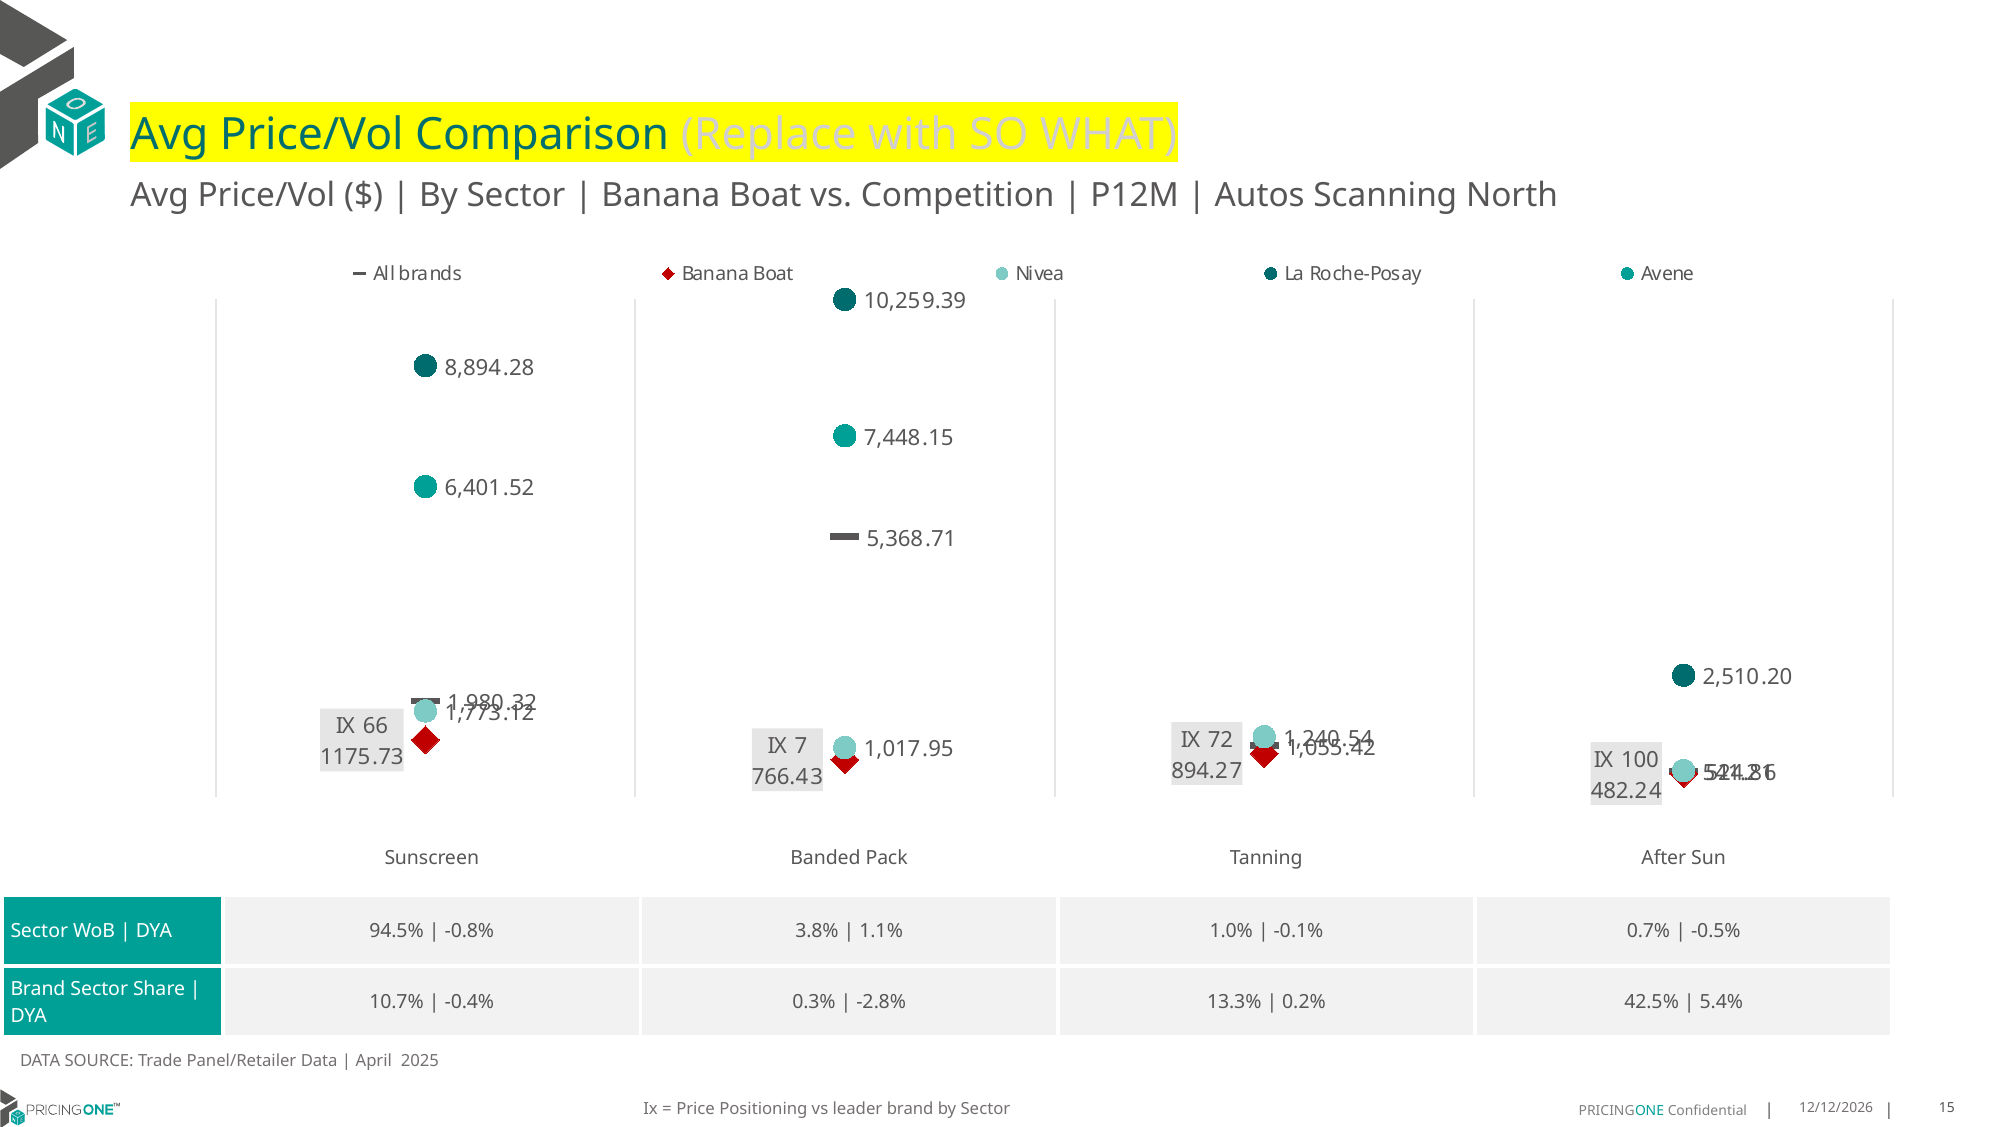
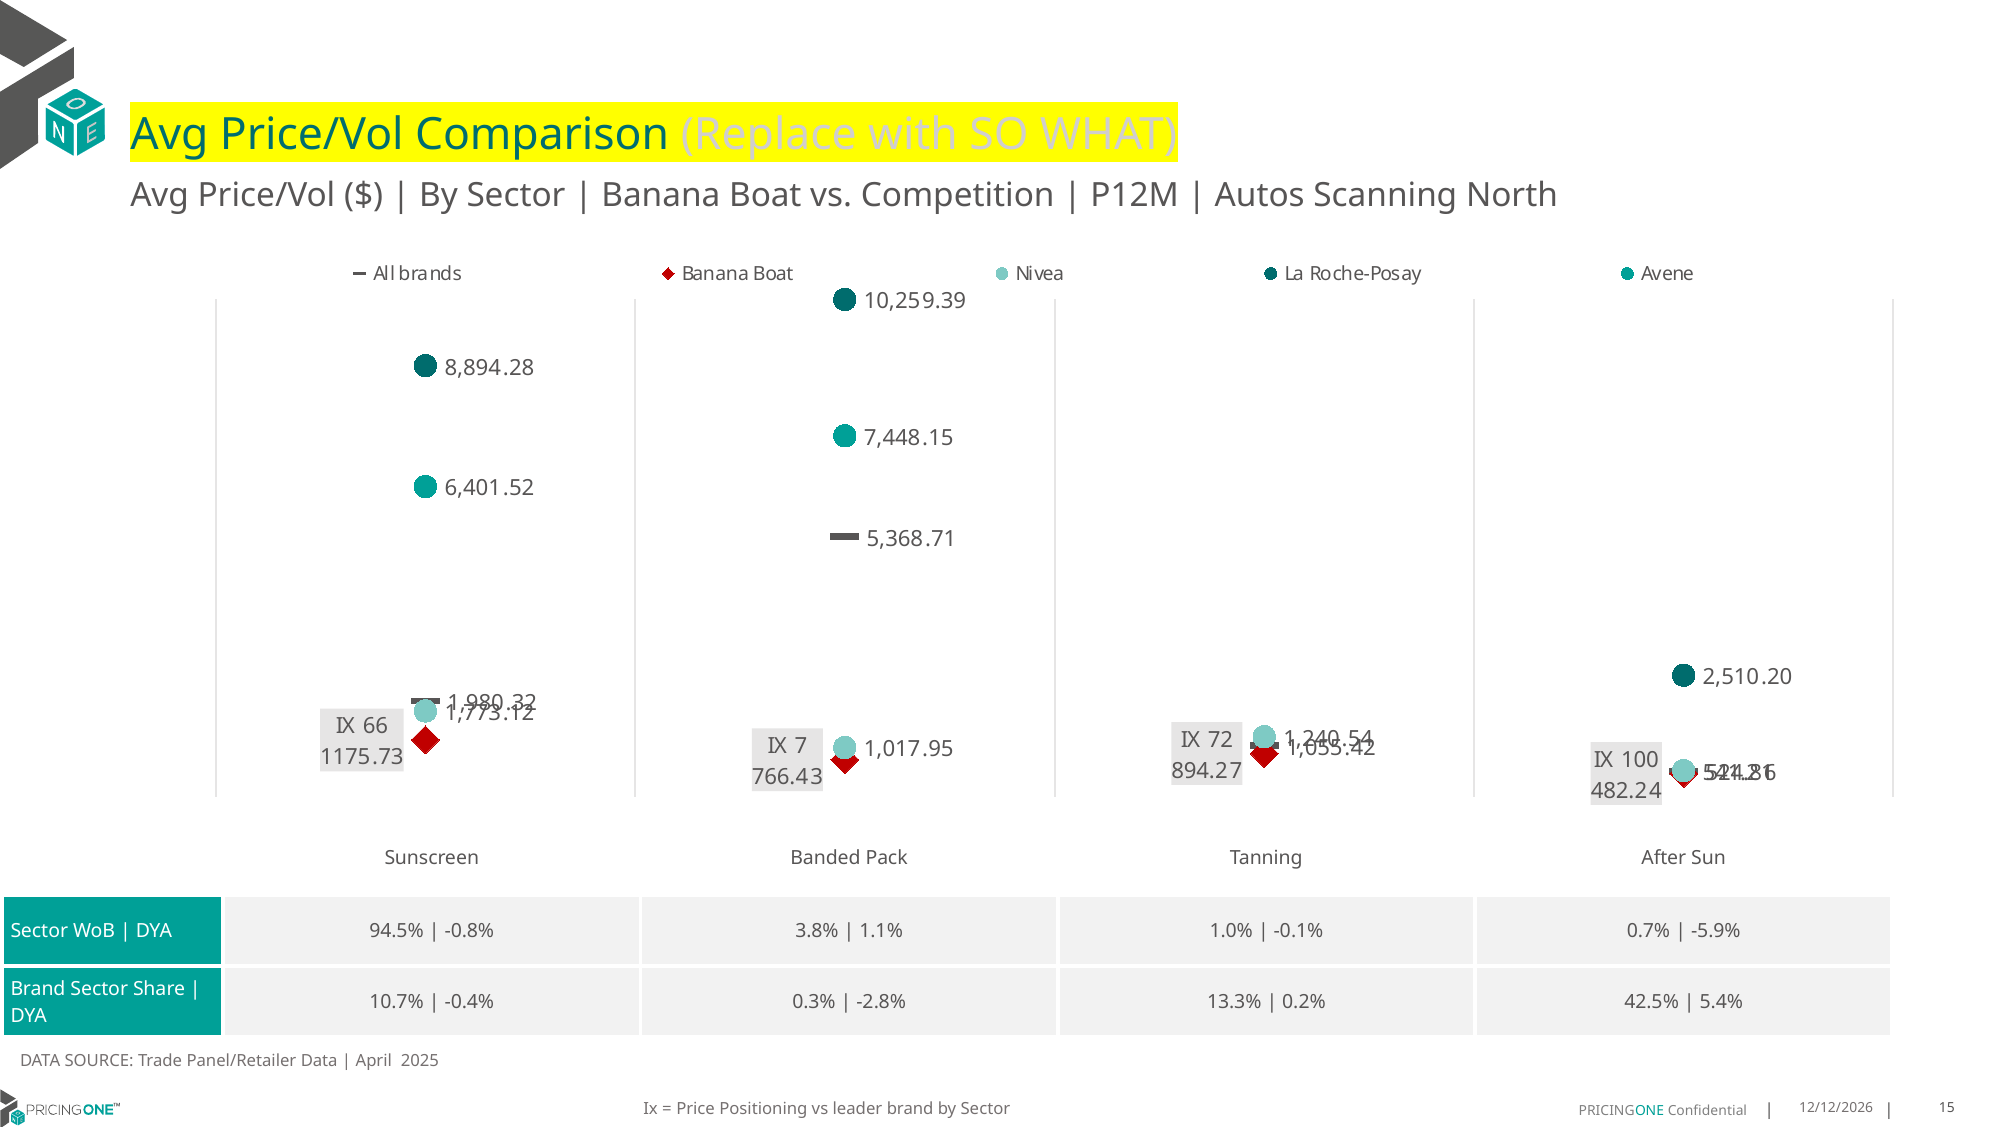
-0.5%: -0.5% -> -5.9%
